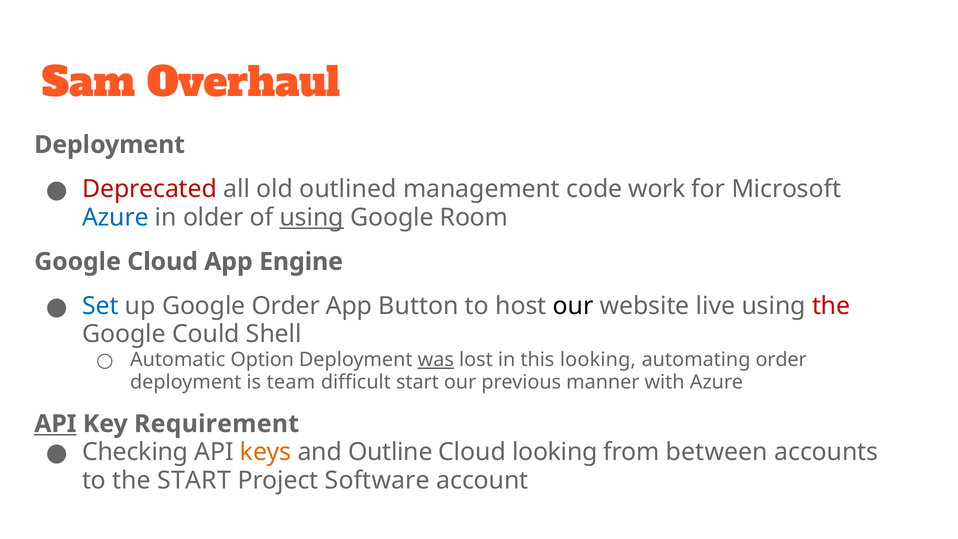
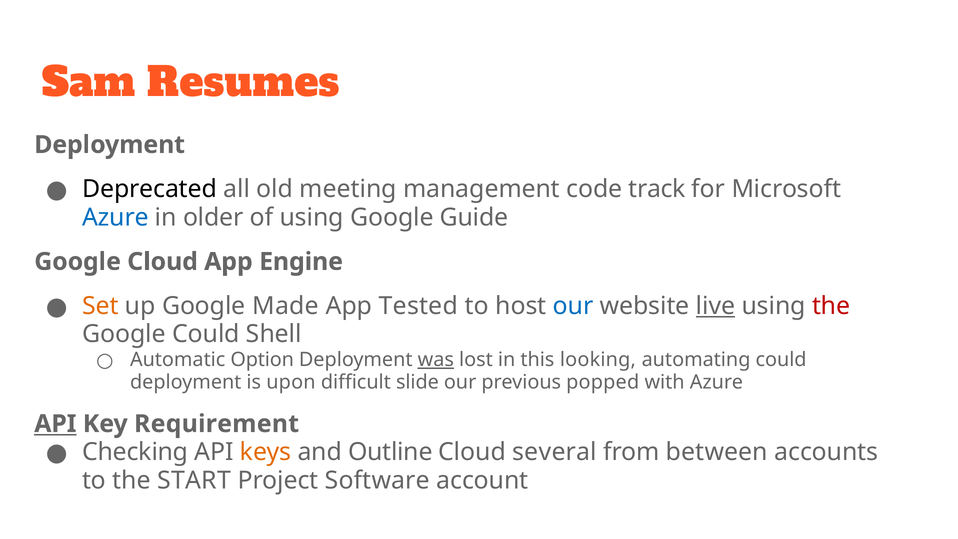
Overhaul: Overhaul -> Resumes
Deprecated colour: red -> black
outlined: outlined -> meeting
work: work -> track
using at (312, 217) underline: present -> none
Room: Room -> Guide
Set colour: blue -> orange
Google Order: Order -> Made
Button: Button -> Tested
our at (573, 306) colour: black -> blue
live underline: none -> present
automating order: order -> could
team: team -> upon
difficult start: start -> slide
manner: manner -> popped
Cloud looking: looking -> several
